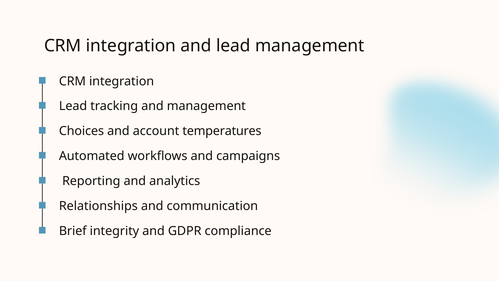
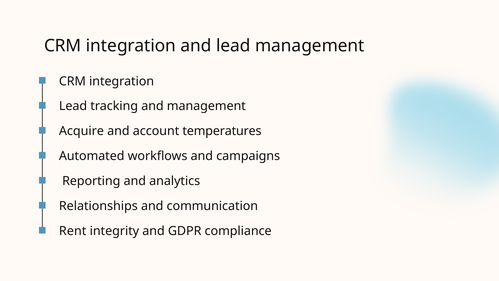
Choices: Choices -> Acquire
Brief: Brief -> Rent
